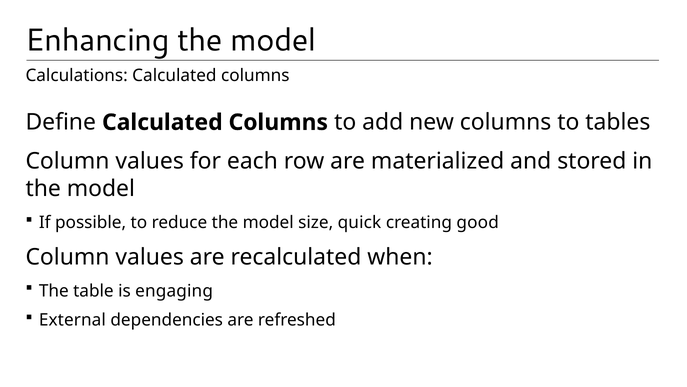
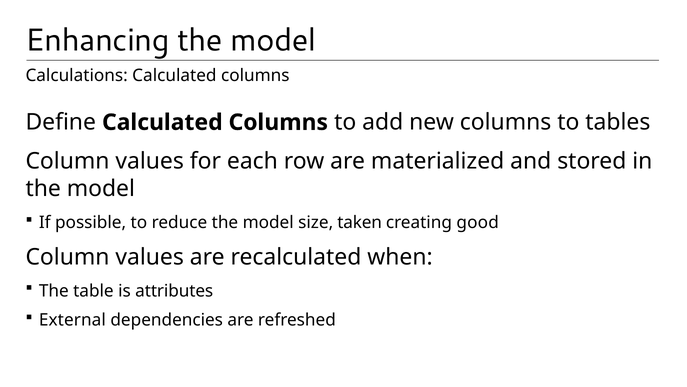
quick: quick -> taken
engaging: engaging -> attributes
